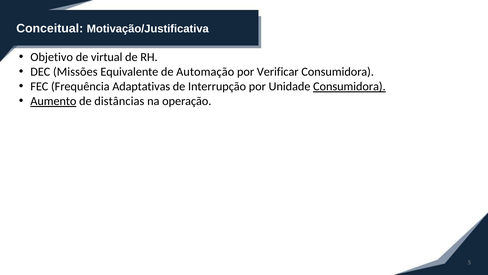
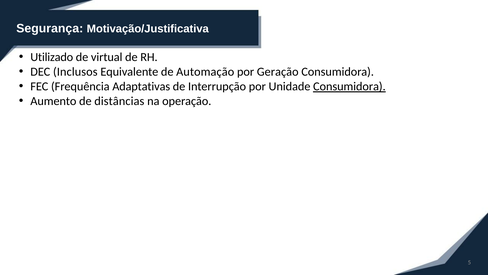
Conceitual: Conceitual -> Segurança
Objetivo: Objetivo -> Utilizado
Missões: Missões -> Inclusos
Verificar: Verificar -> Geração
Aumento underline: present -> none
